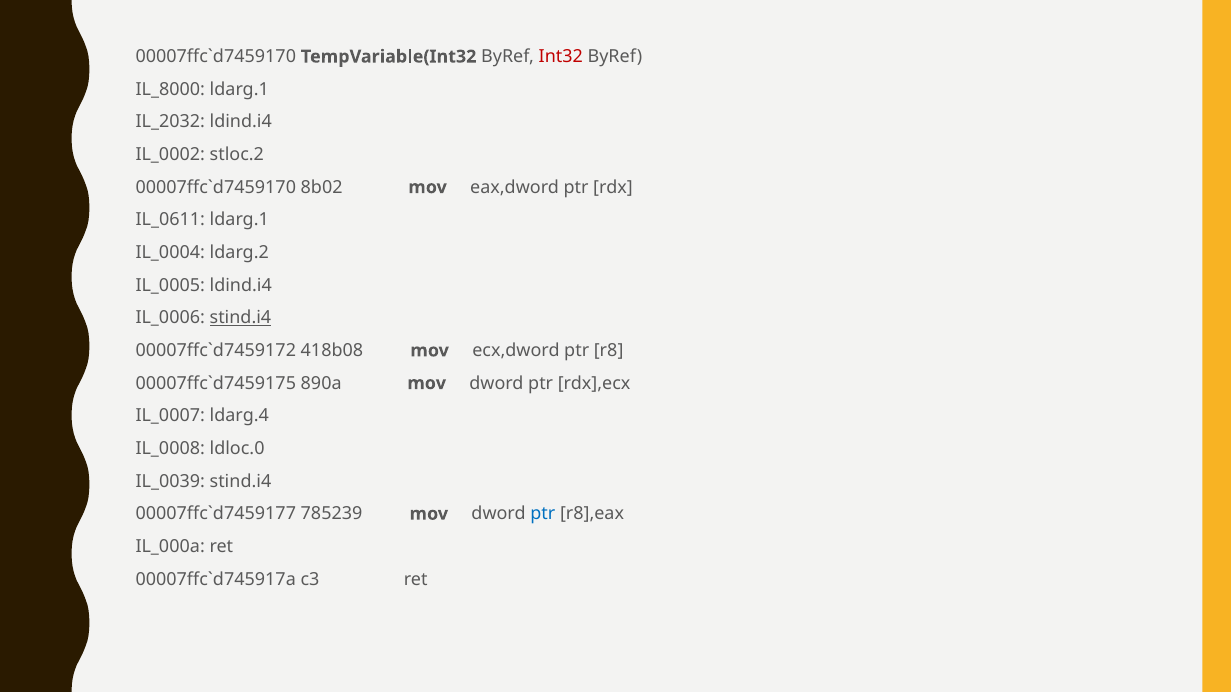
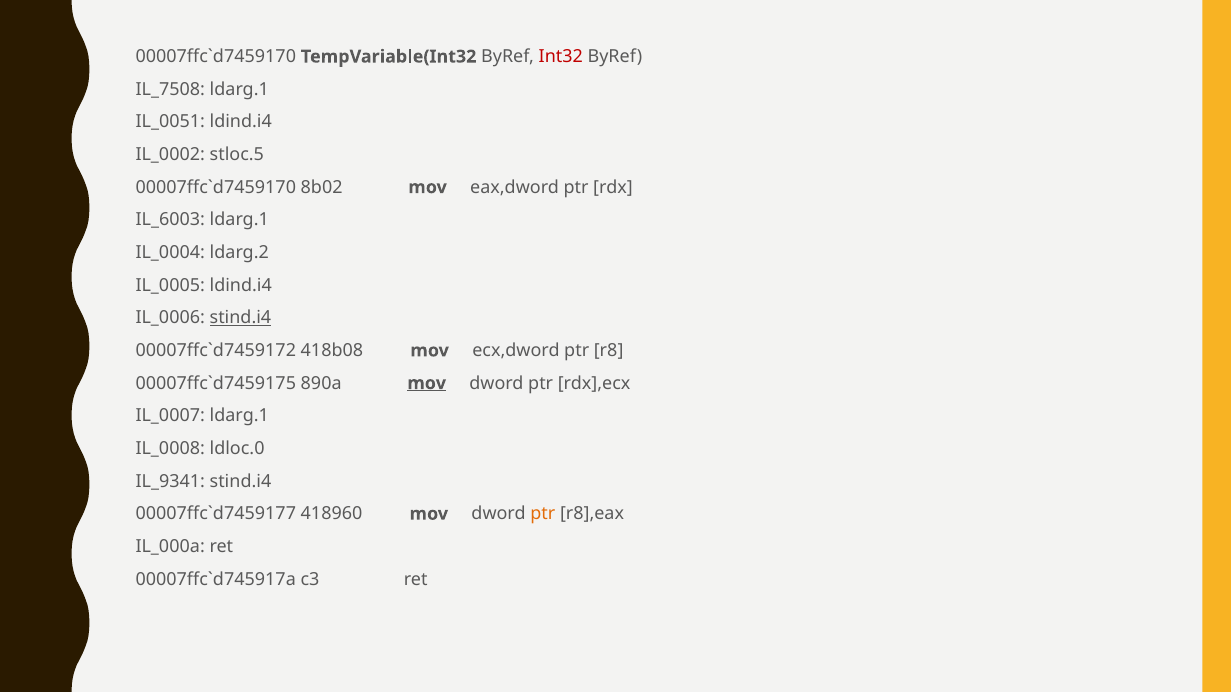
IL_8000: IL_8000 -> IL_7508
IL_2032: IL_2032 -> IL_0051
stloc.2: stloc.2 -> stloc.5
IL_0611: IL_0611 -> IL_6003
mov at (427, 383) underline: none -> present
IL_0007 ldarg.4: ldarg.4 -> ldarg.1
IL_0039: IL_0039 -> IL_9341
785239: 785239 -> 418960
ptr at (543, 514) colour: blue -> orange
